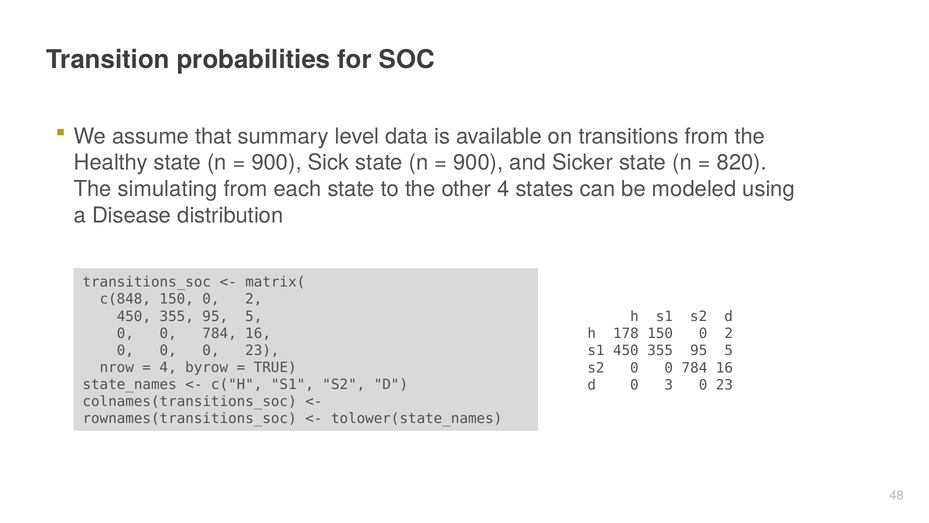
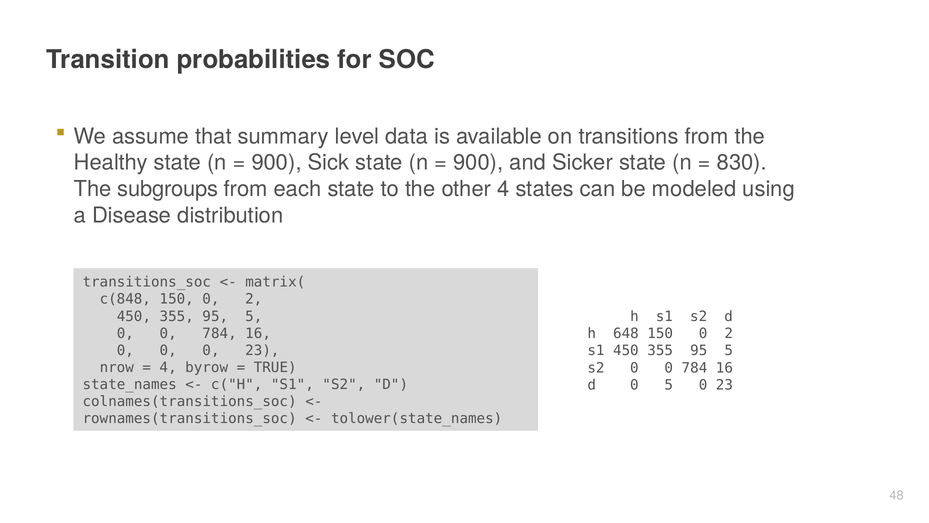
820: 820 -> 830
simulating: simulating -> subgroups
178: 178 -> 648
0 3: 3 -> 5
